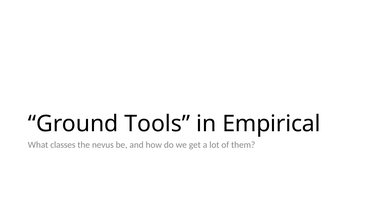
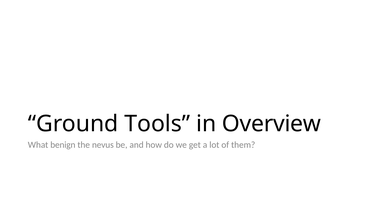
Empirical: Empirical -> Overview
classes: classes -> benign
